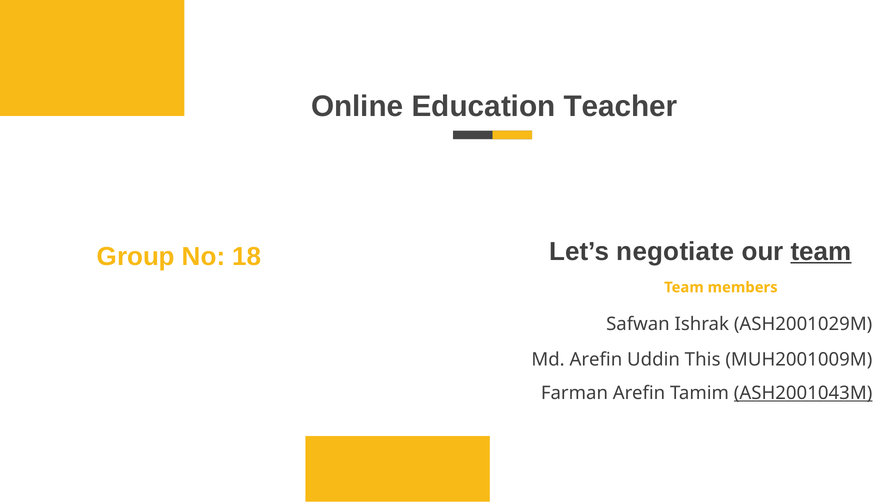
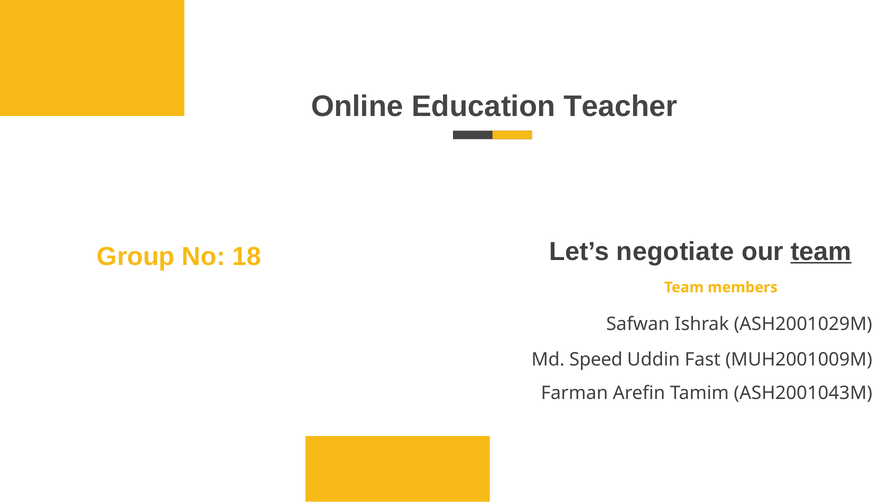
Md Arefin: Arefin -> Speed
This: This -> Fast
ASH2001043M underline: present -> none
